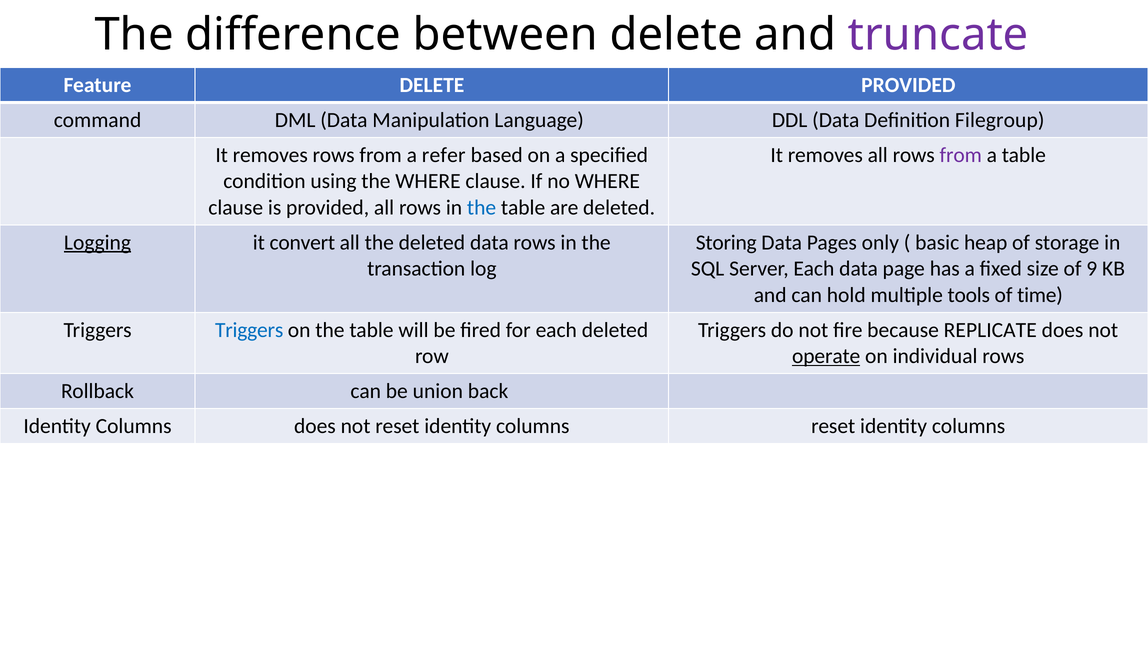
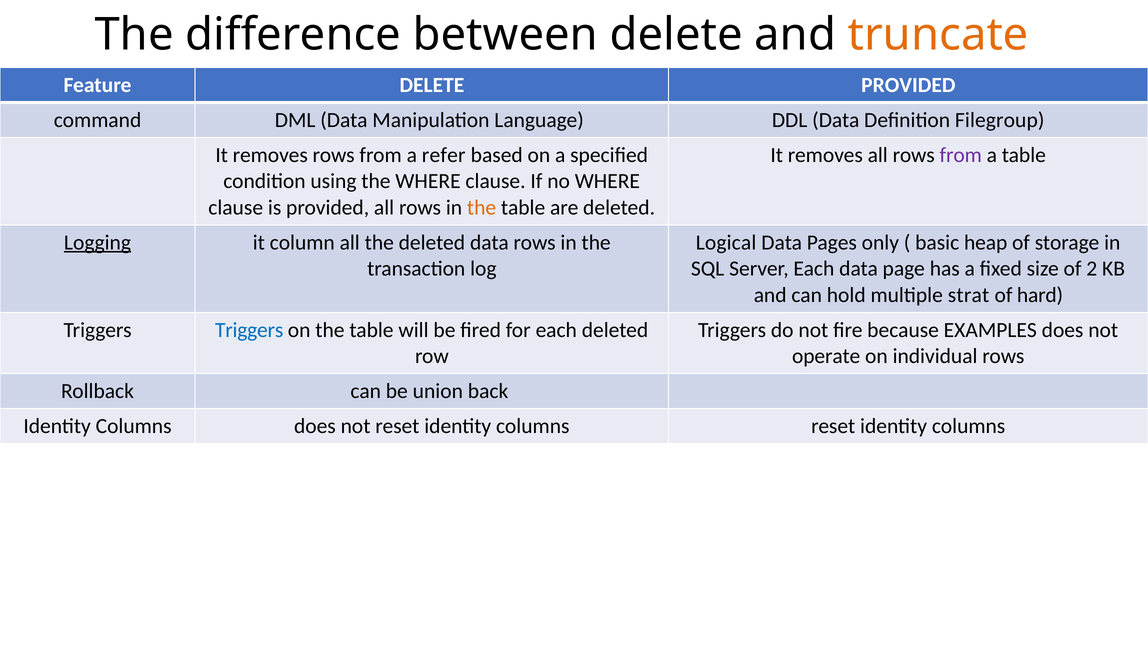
truncate colour: purple -> orange
the at (482, 208) colour: blue -> orange
convert: convert -> column
Storing: Storing -> Logical
9: 9 -> 2
tools: tools -> strat
time: time -> hard
REPLICATE: REPLICATE -> EXAMPLES
operate underline: present -> none
